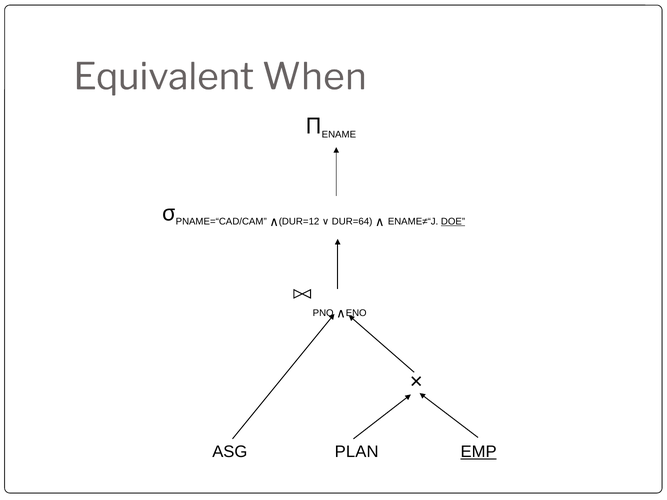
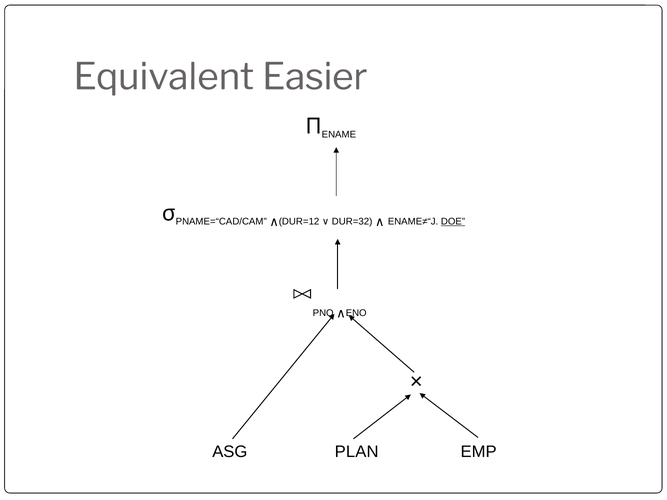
When: When -> Easier
DUR=64: DUR=64 -> DUR=32
EMP underline: present -> none
